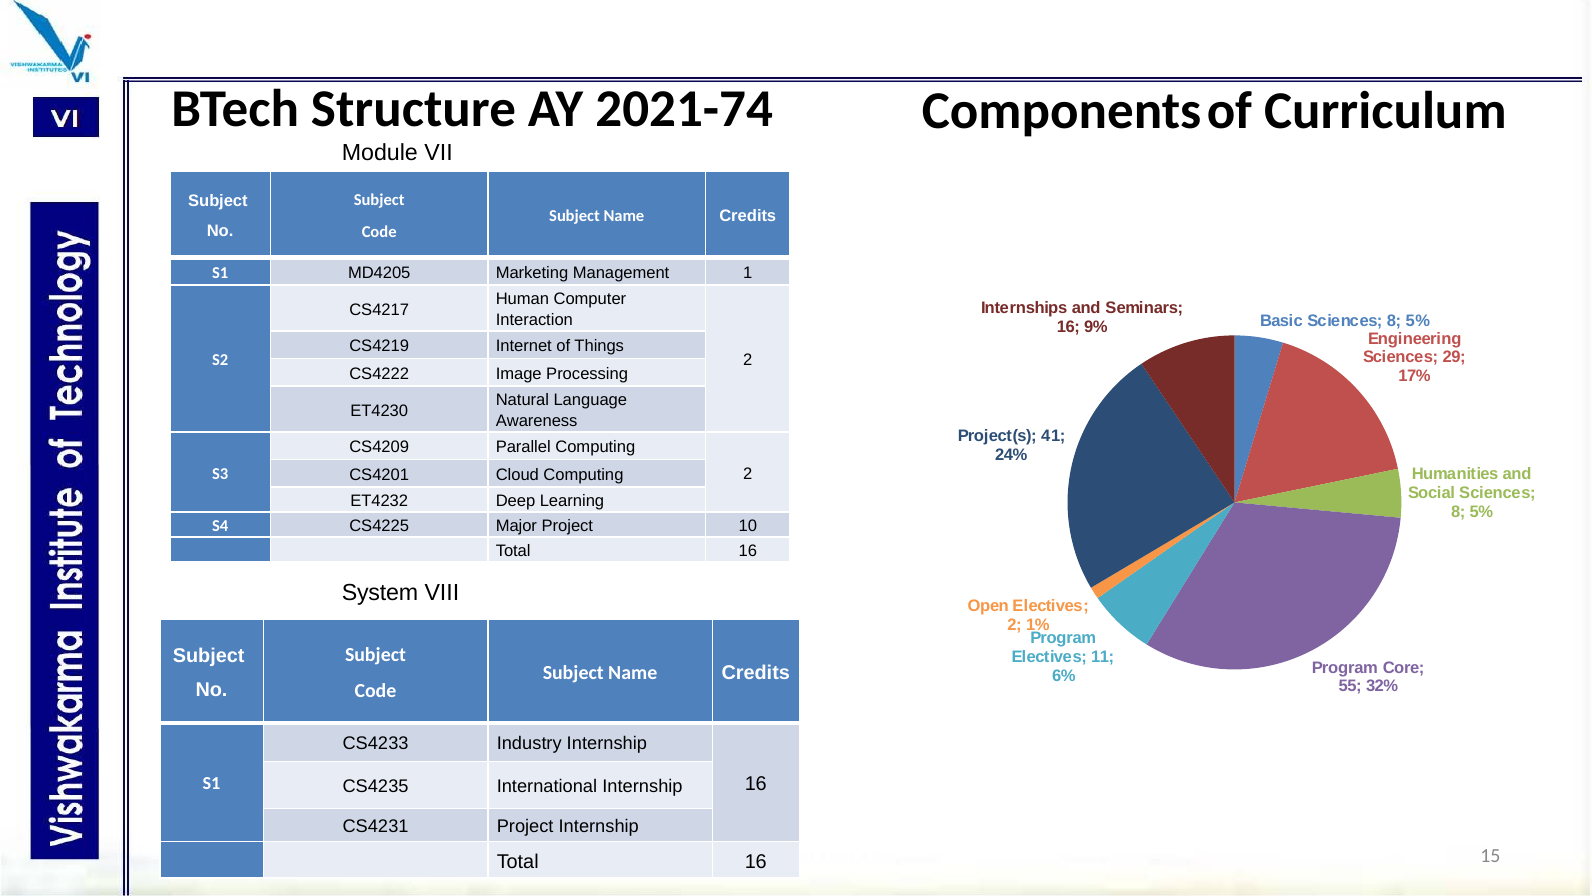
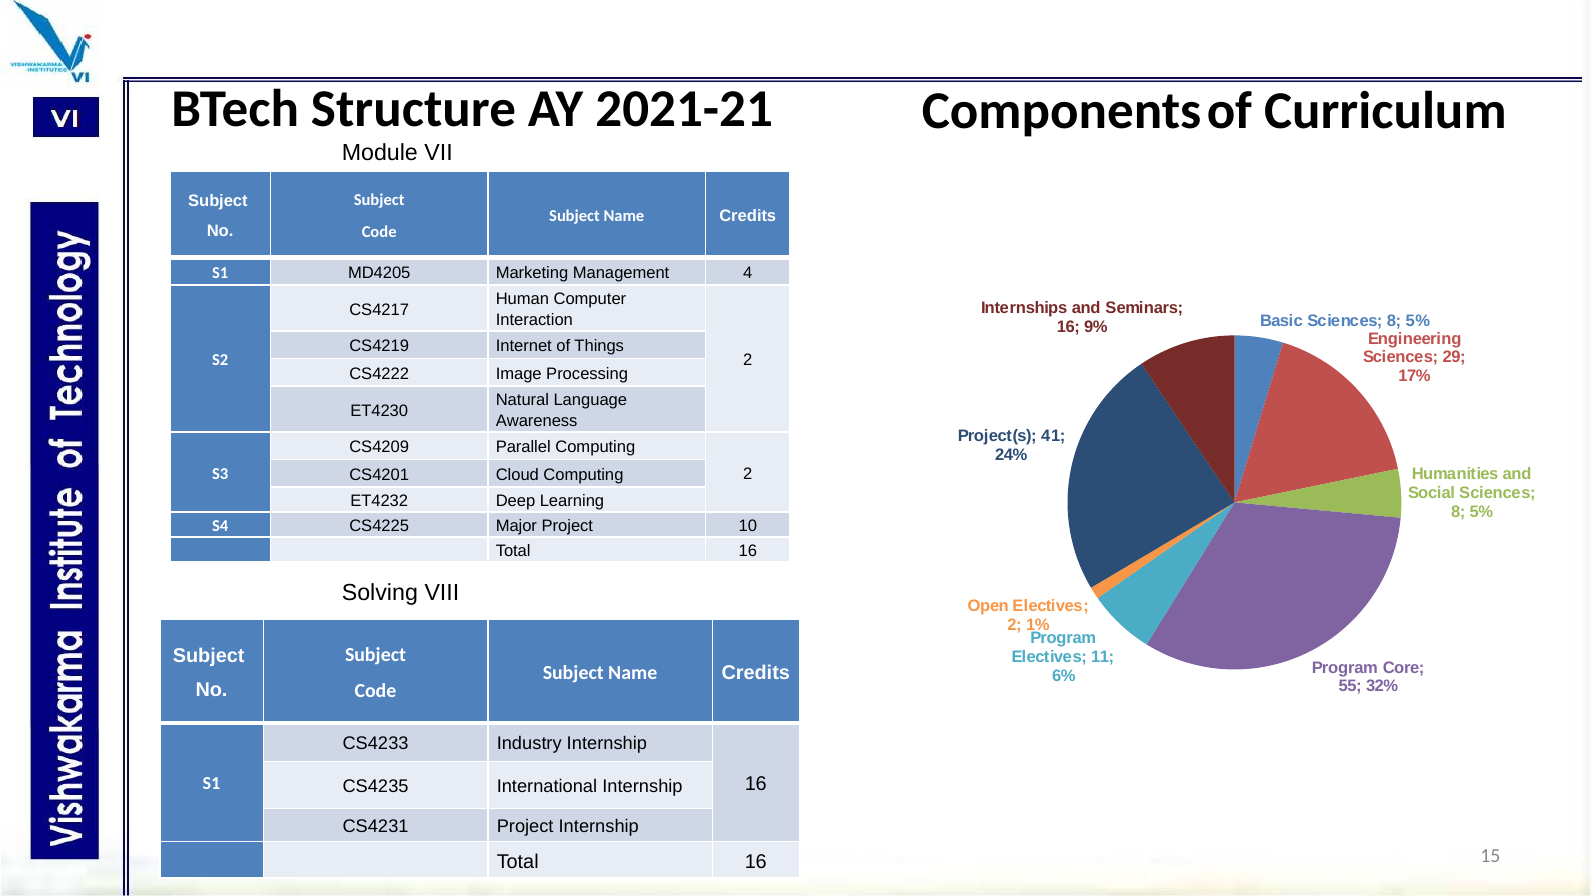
2021-74: 2021-74 -> 2021-21
1: 1 -> 4
System: System -> Solving
